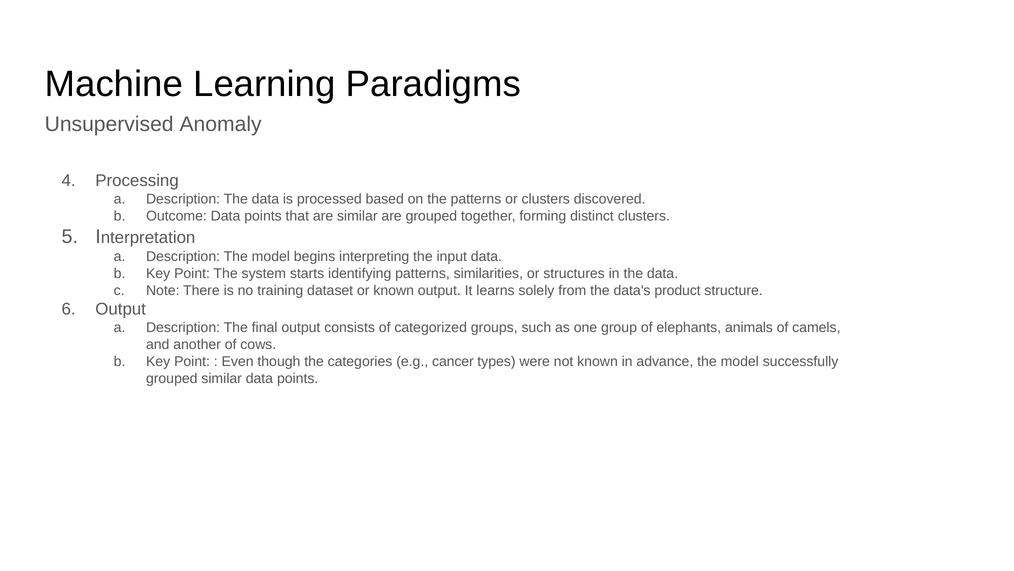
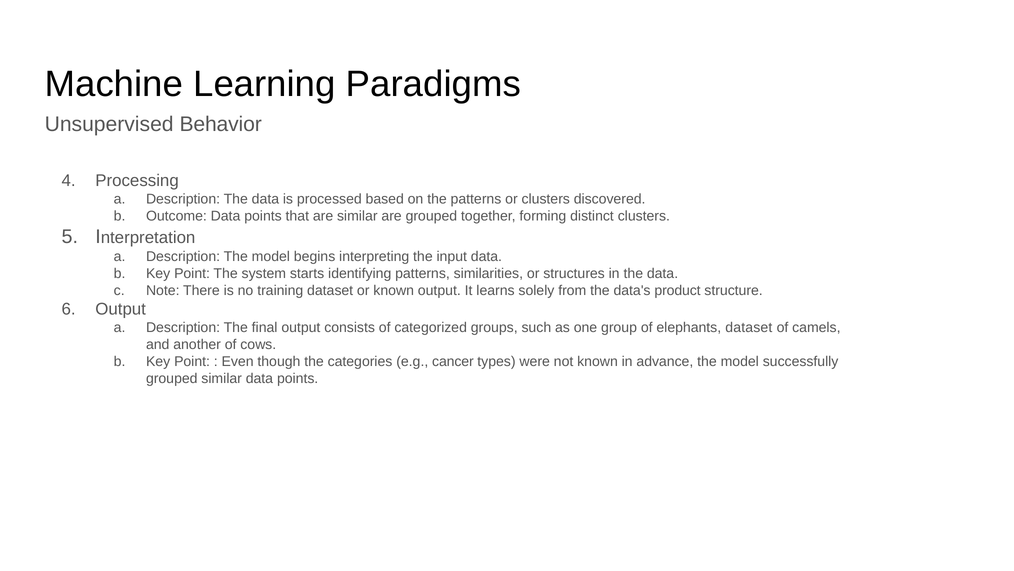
Anomaly: Anomaly -> Behavior
elephants animals: animals -> dataset
